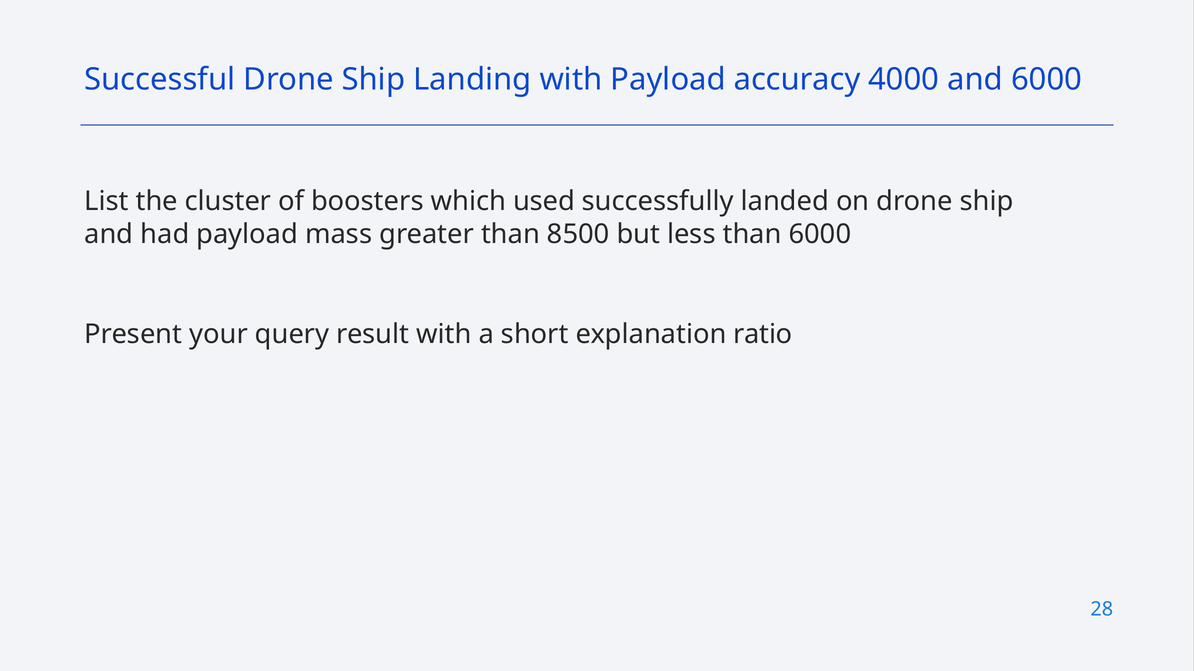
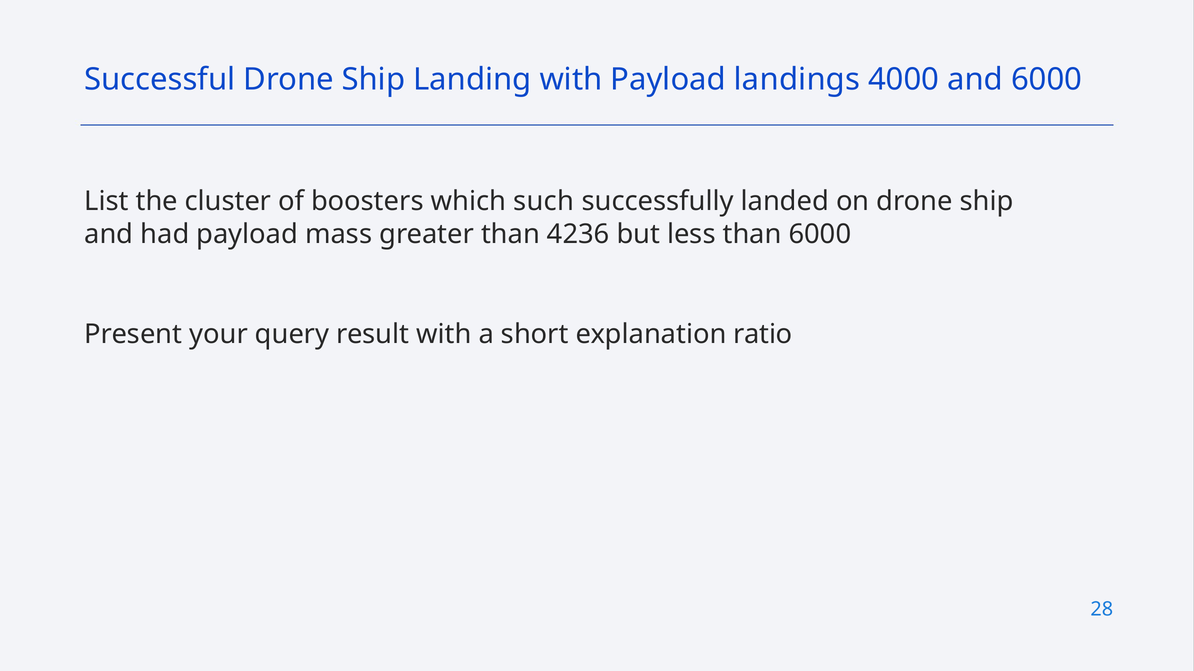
accuracy: accuracy -> landings
used: used -> such
8500: 8500 -> 4236
